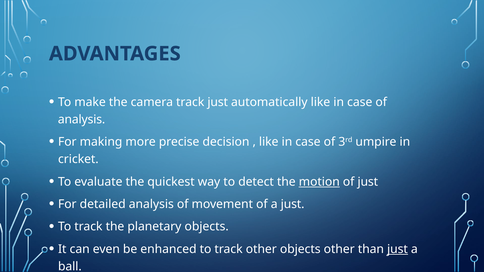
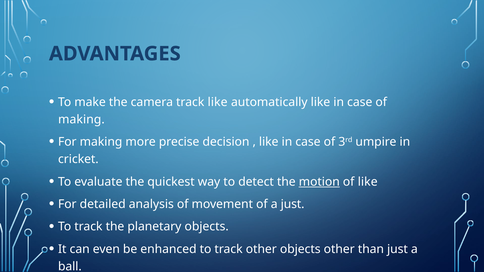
track just: just -> like
analysis at (82, 120): analysis -> making
of just: just -> like
just at (397, 249) underline: present -> none
